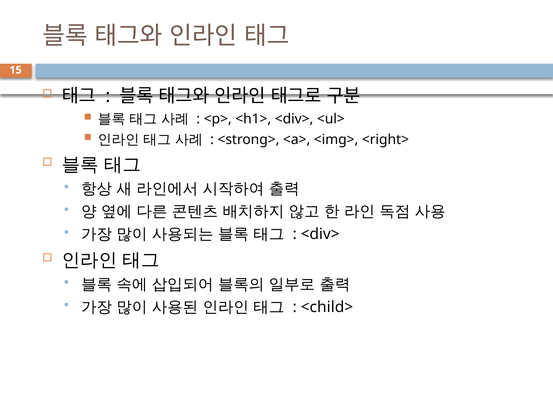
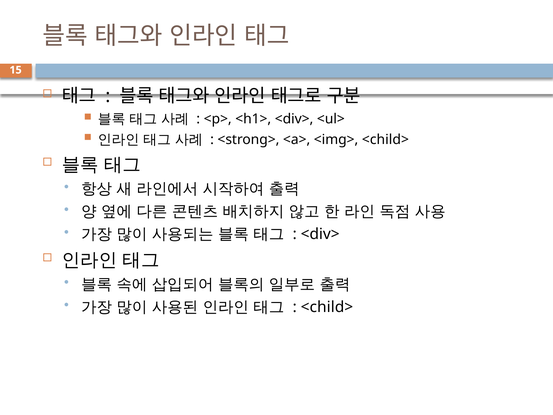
<img> <right>: <right> -> <child>
